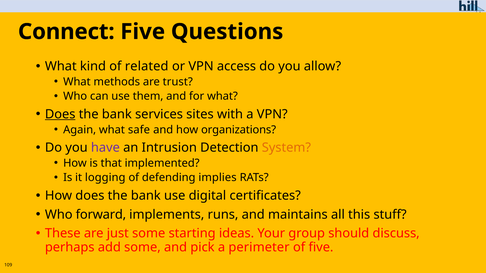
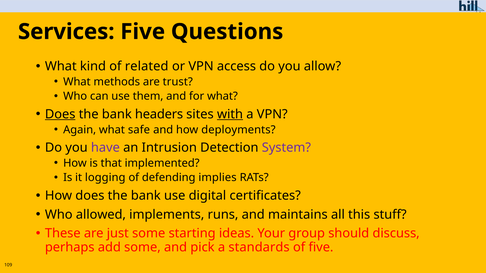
Connect: Connect -> Services
services: services -> headers
with underline: none -> present
organizations: organizations -> deployments
System colour: orange -> purple
forward: forward -> allowed
perimeter: perimeter -> standards
